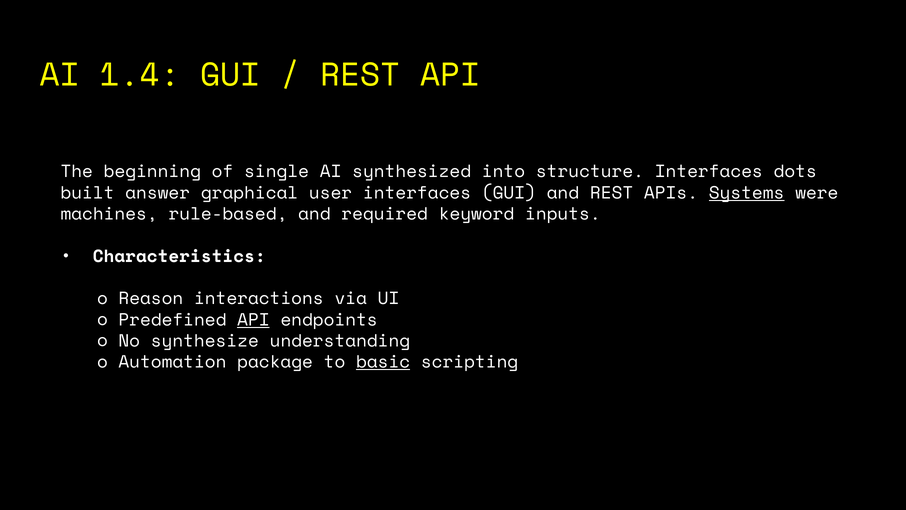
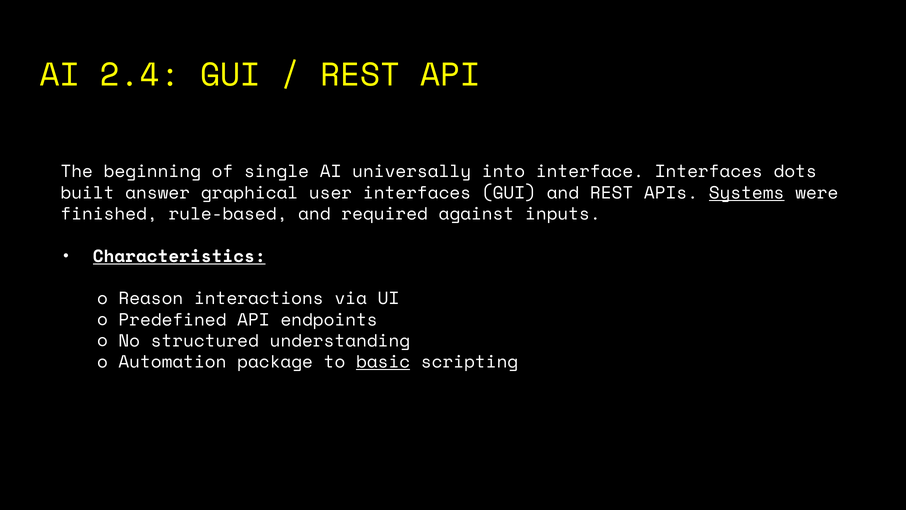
1.4: 1.4 -> 2.4
synthesized: synthesized -> universally
structure: structure -> interface
machines: machines -> finished
keyword: keyword -> against
Characteristics underline: none -> present
API at (253, 320) underline: present -> none
synthesize: synthesize -> structured
